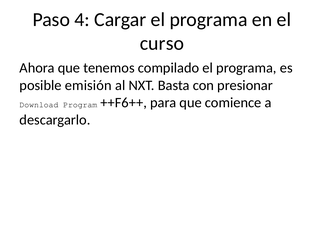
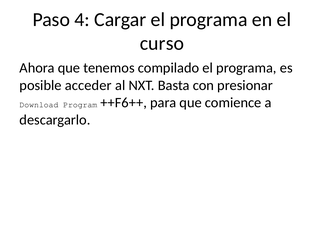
emisión: emisión -> acceder
